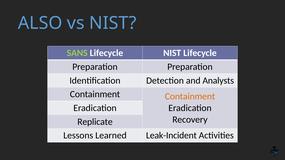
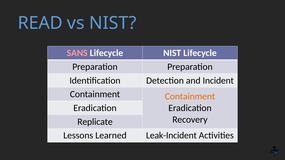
ALSO: ALSO -> READ
SANS colour: light green -> pink
Analysts: Analysts -> Incident
